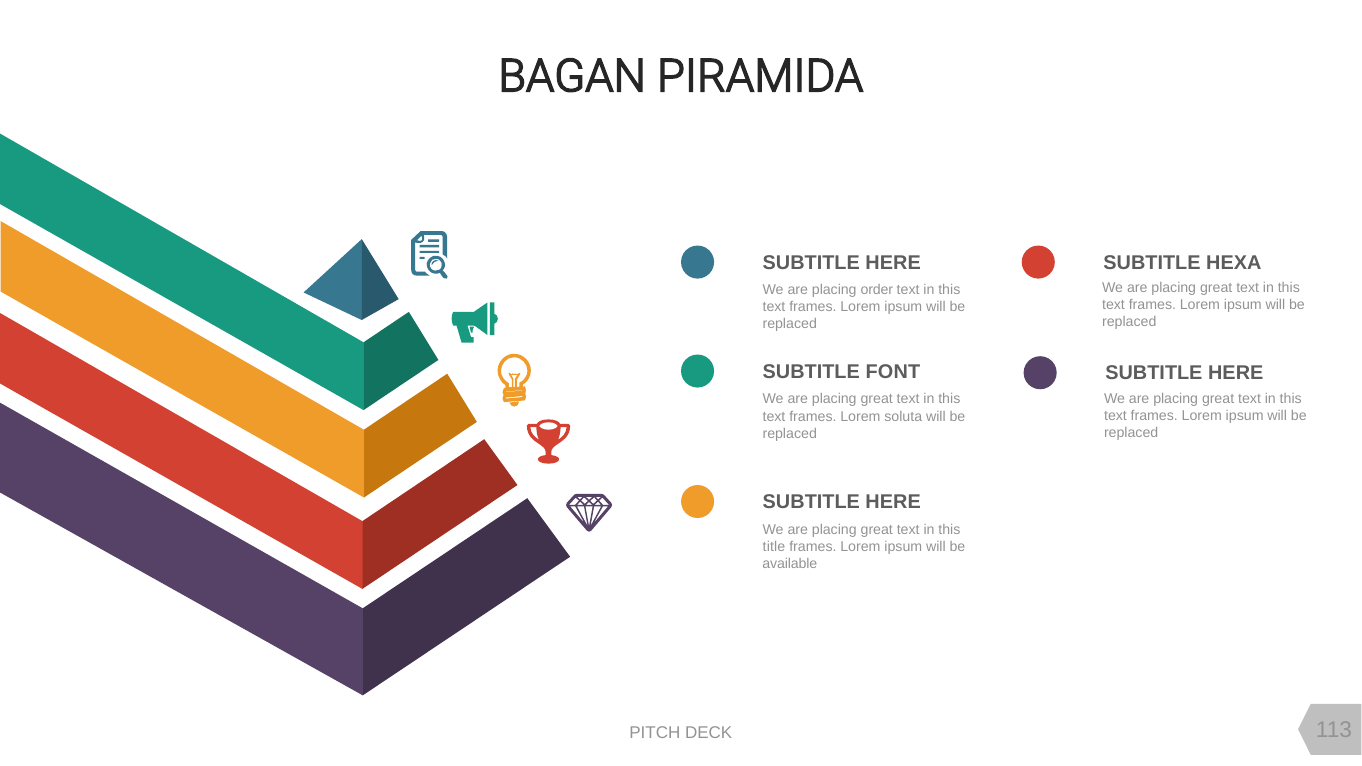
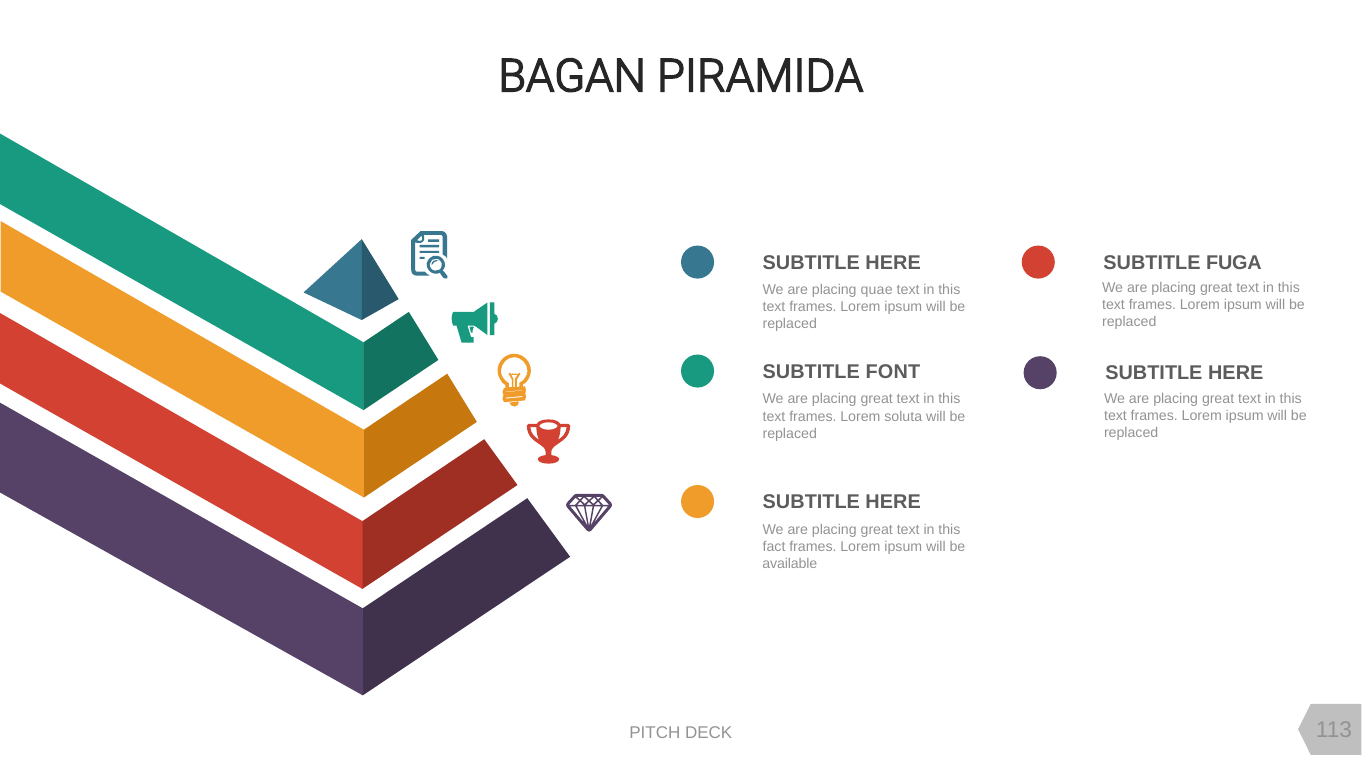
HEXA: HEXA -> FUGA
order: order -> quae
title: title -> fact
